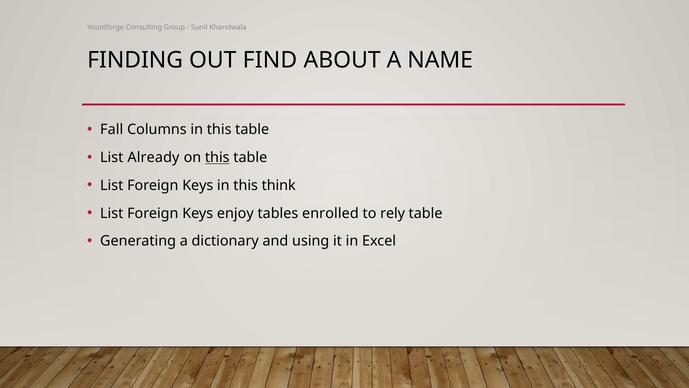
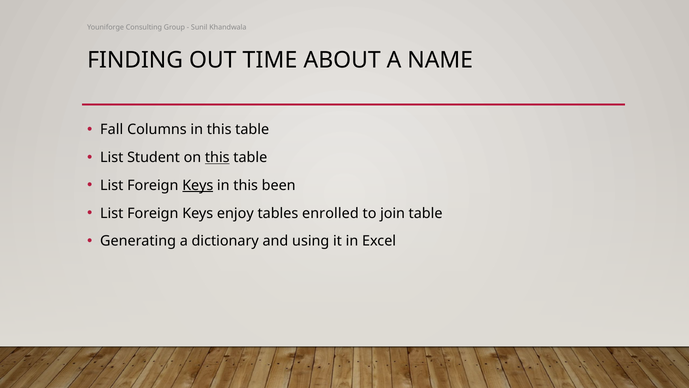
FIND: FIND -> TIME
Already: Already -> Student
Keys at (198, 185) underline: none -> present
think: think -> been
rely: rely -> join
